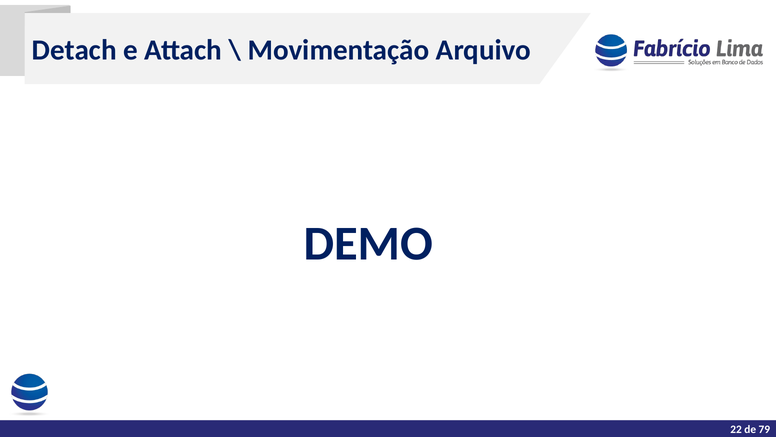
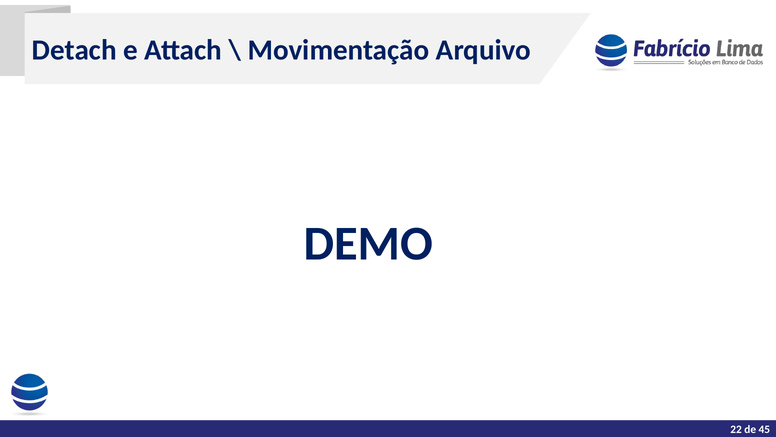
79: 79 -> 45
